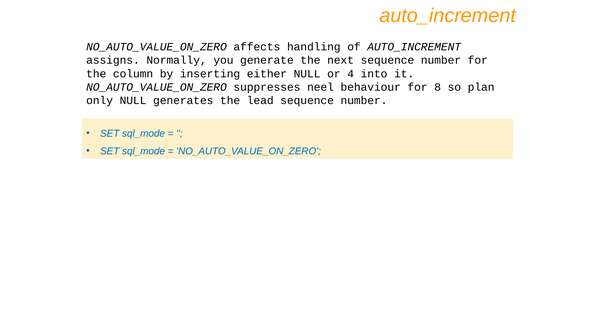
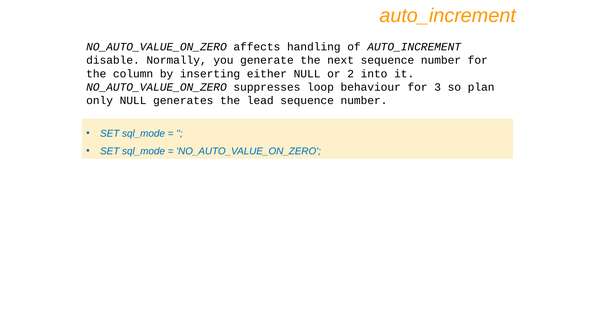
assigns: assigns -> disable
4: 4 -> 2
neel: neel -> loop
8: 8 -> 3
